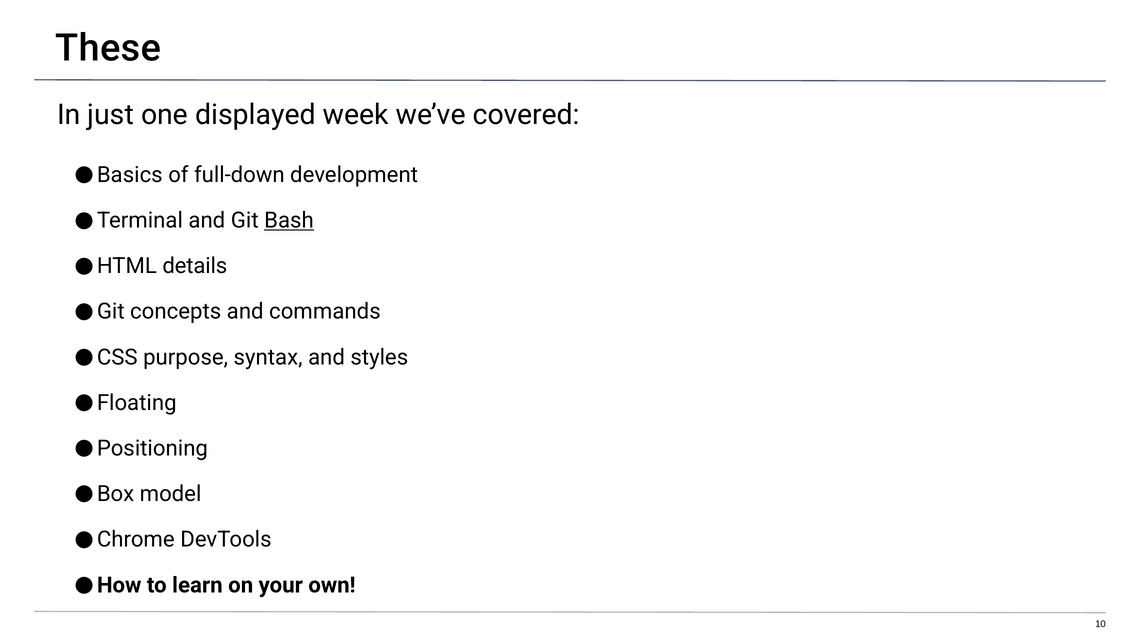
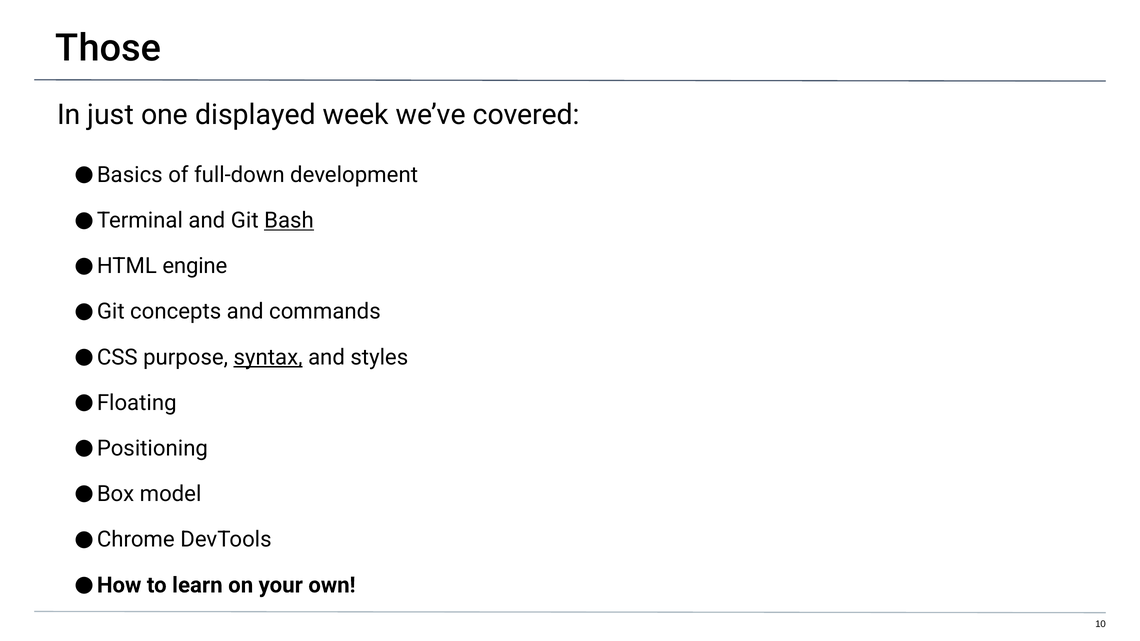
These: These -> Those
details: details -> engine
syntax underline: none -> present
